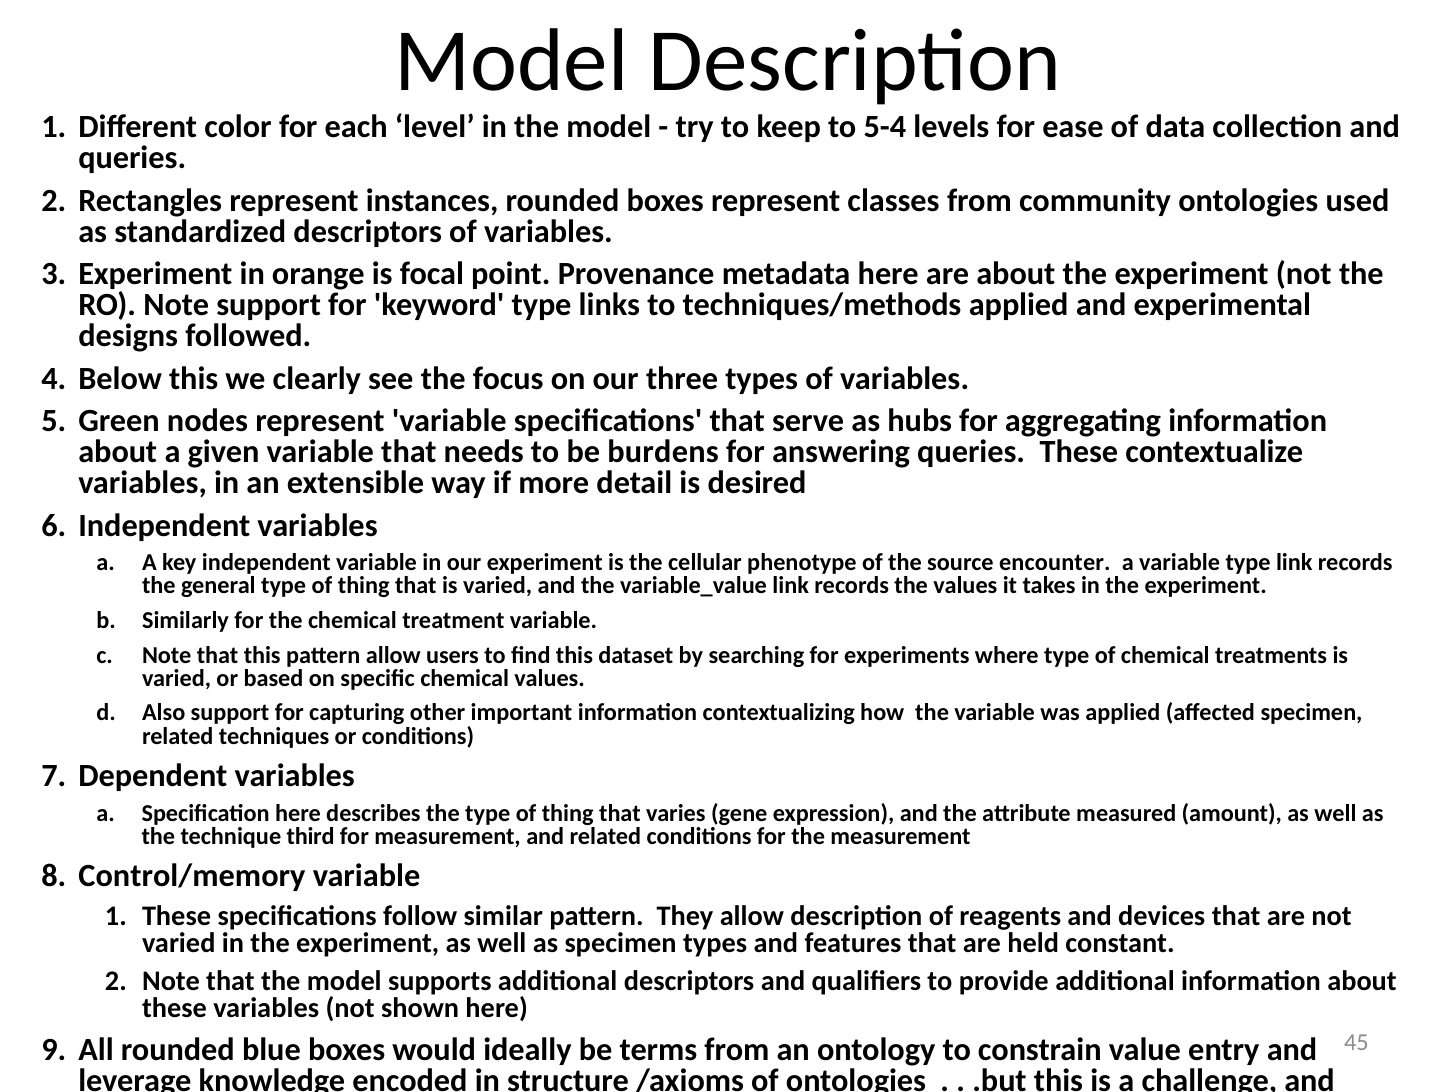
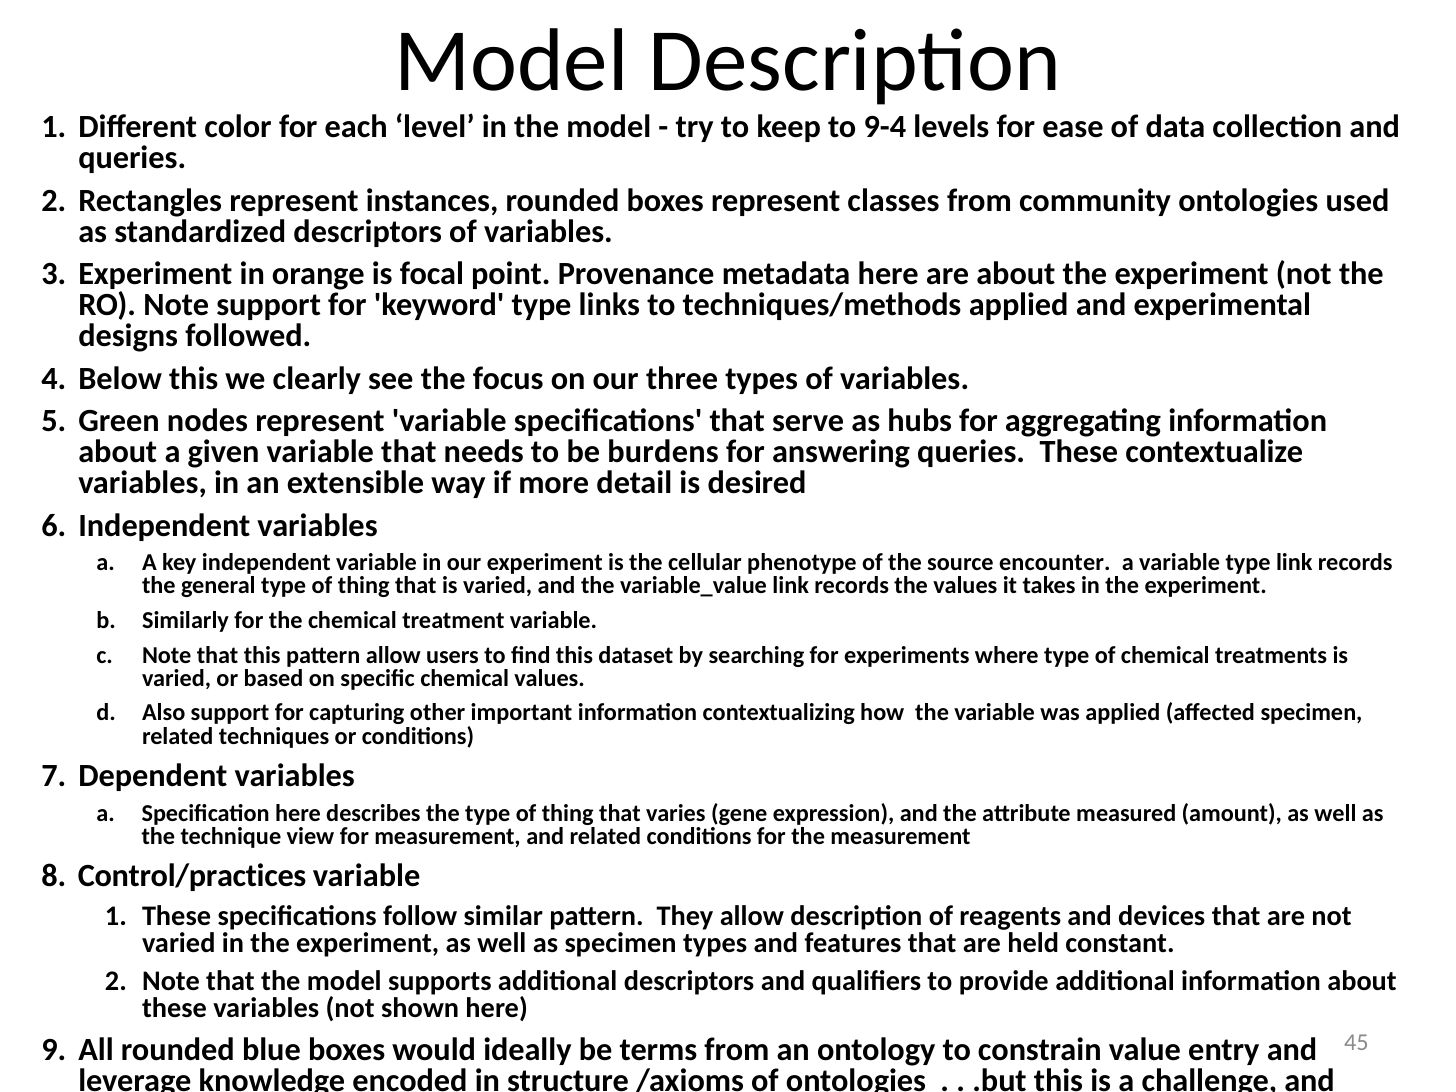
5-4: 5-4 -> 9-4
third: third -> view
Control/memory: Control/memory -> Control/practices
